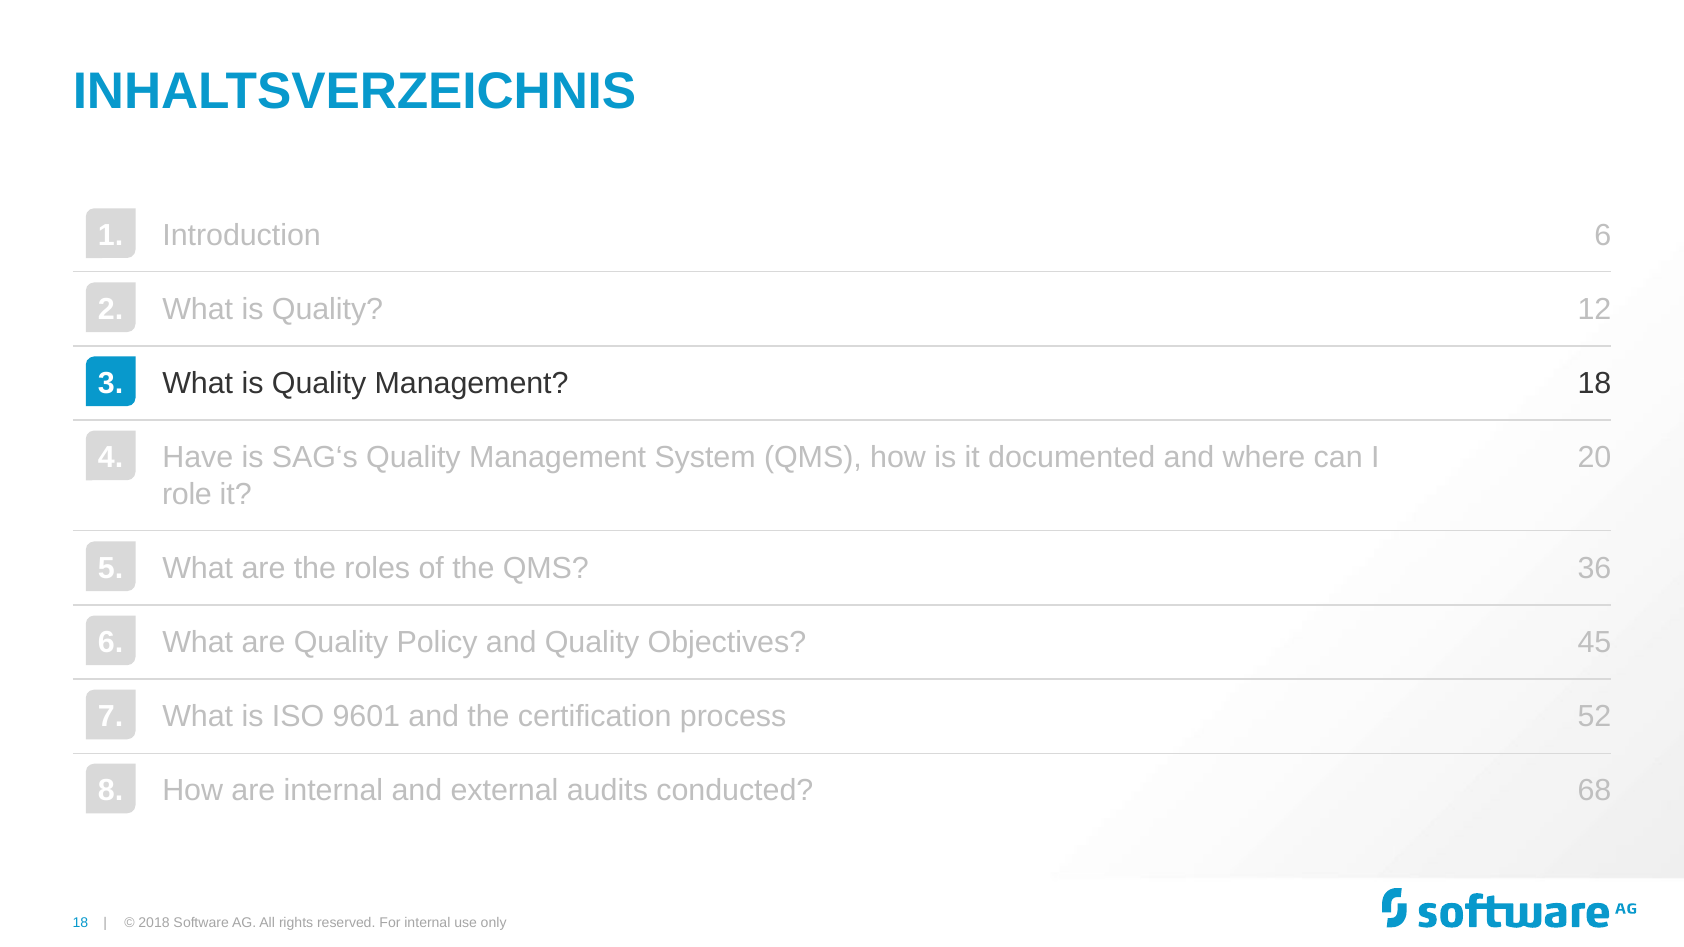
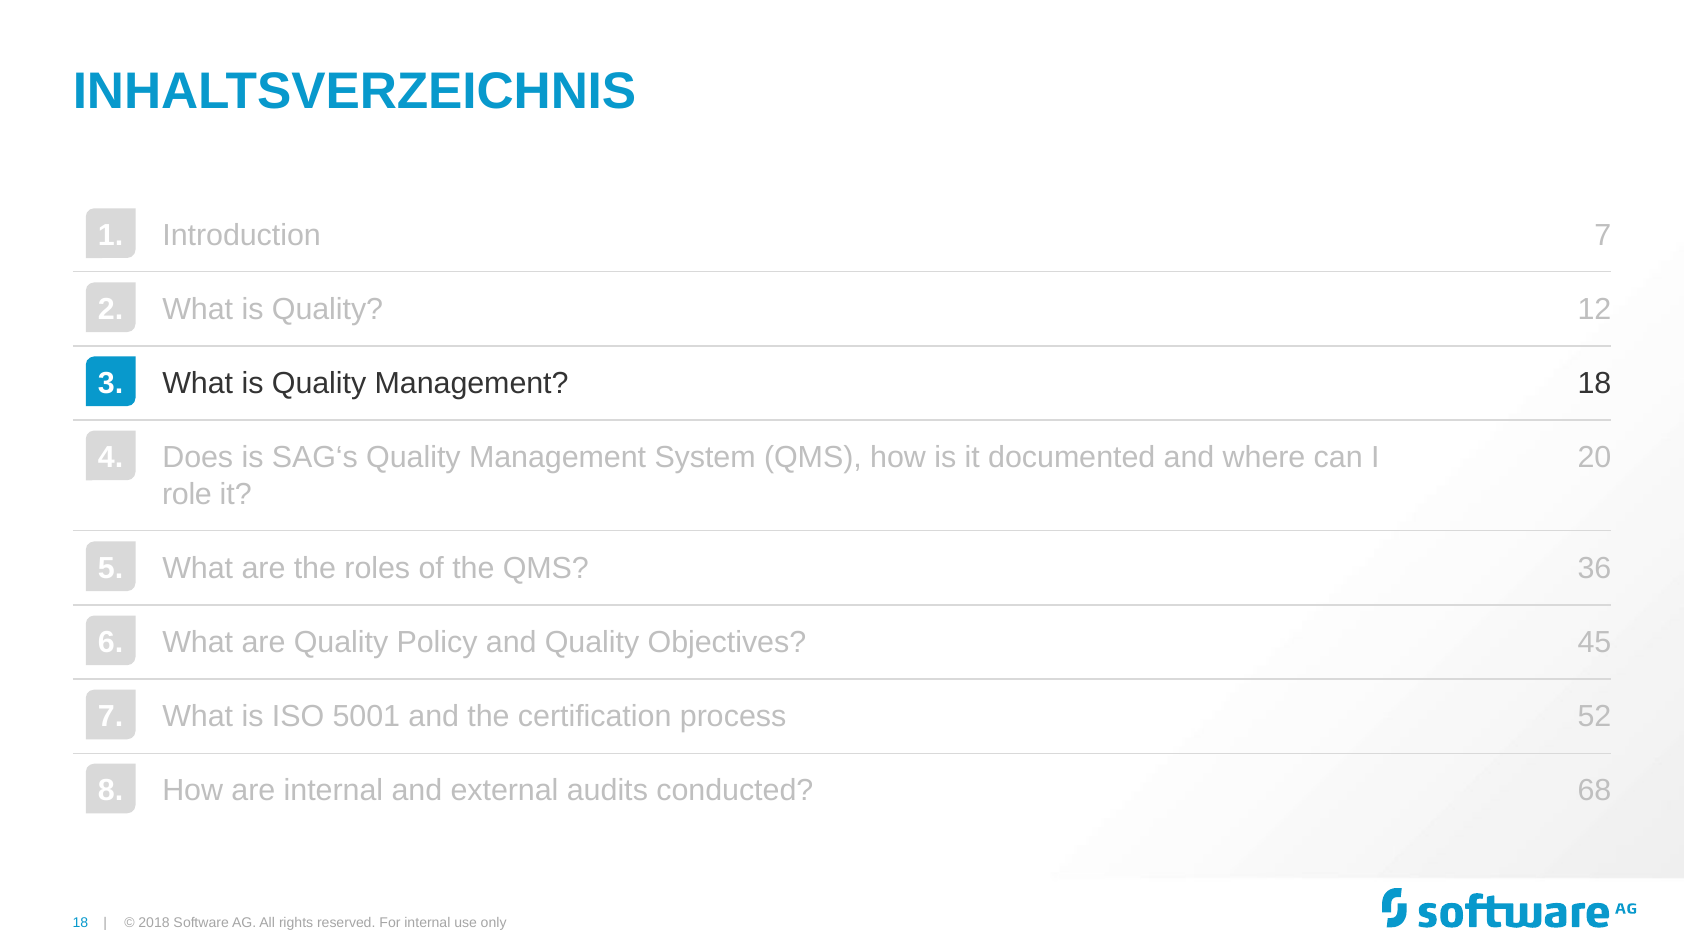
1 6: 6 -> 7
Have: Have -> Does
9601: 9601 -> 5001
